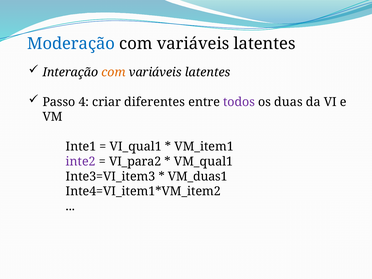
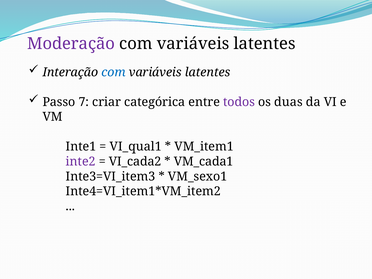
Moderação colour: blue -> purple
com at (114, 72) colour: orange -> blue
4: 4 -> 7
diferentes: diferentes -> categórica
VI_para2: VI_para2 -> VI_cada2
VM_qual1: VM_qual1 -> VM_cada1
VM_duas1: VM_duas1 -> VM_sexo1
